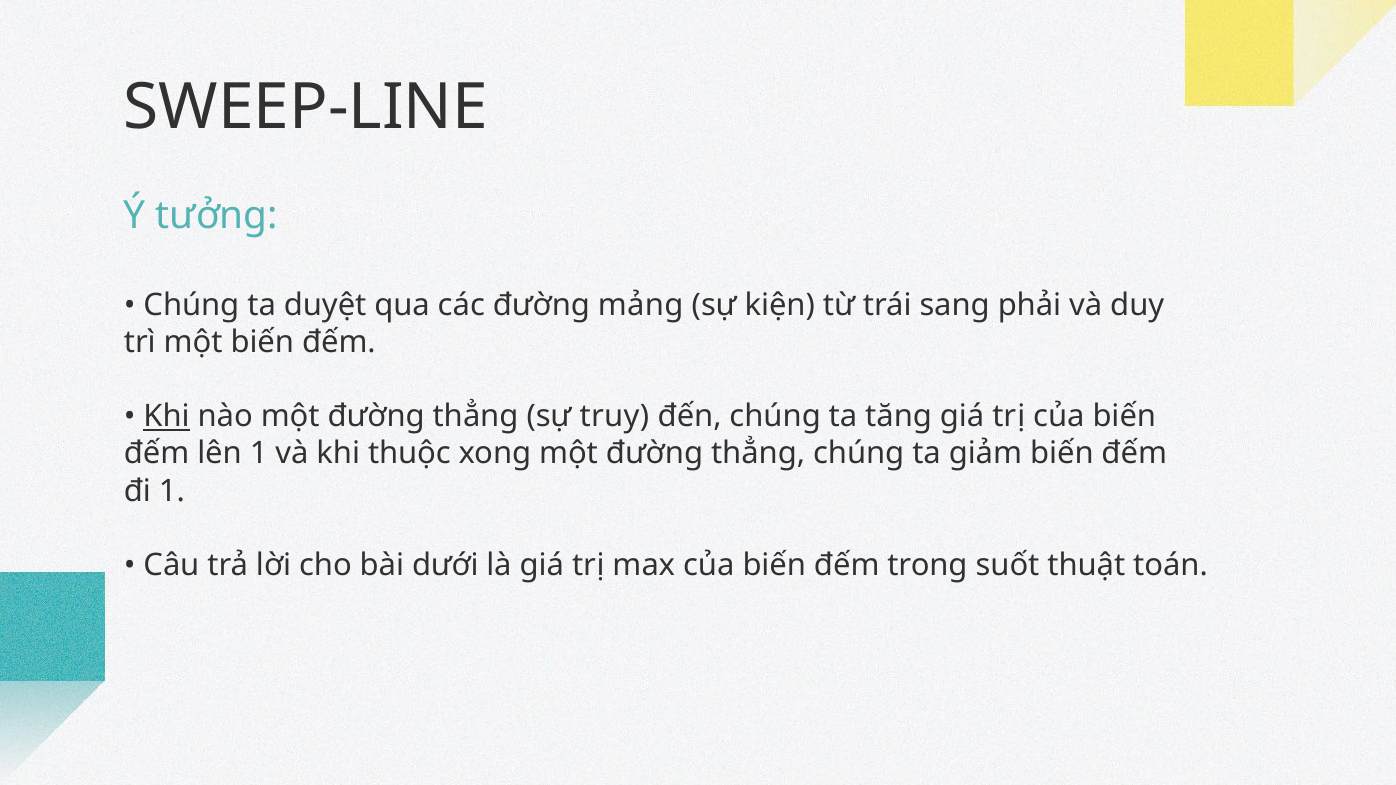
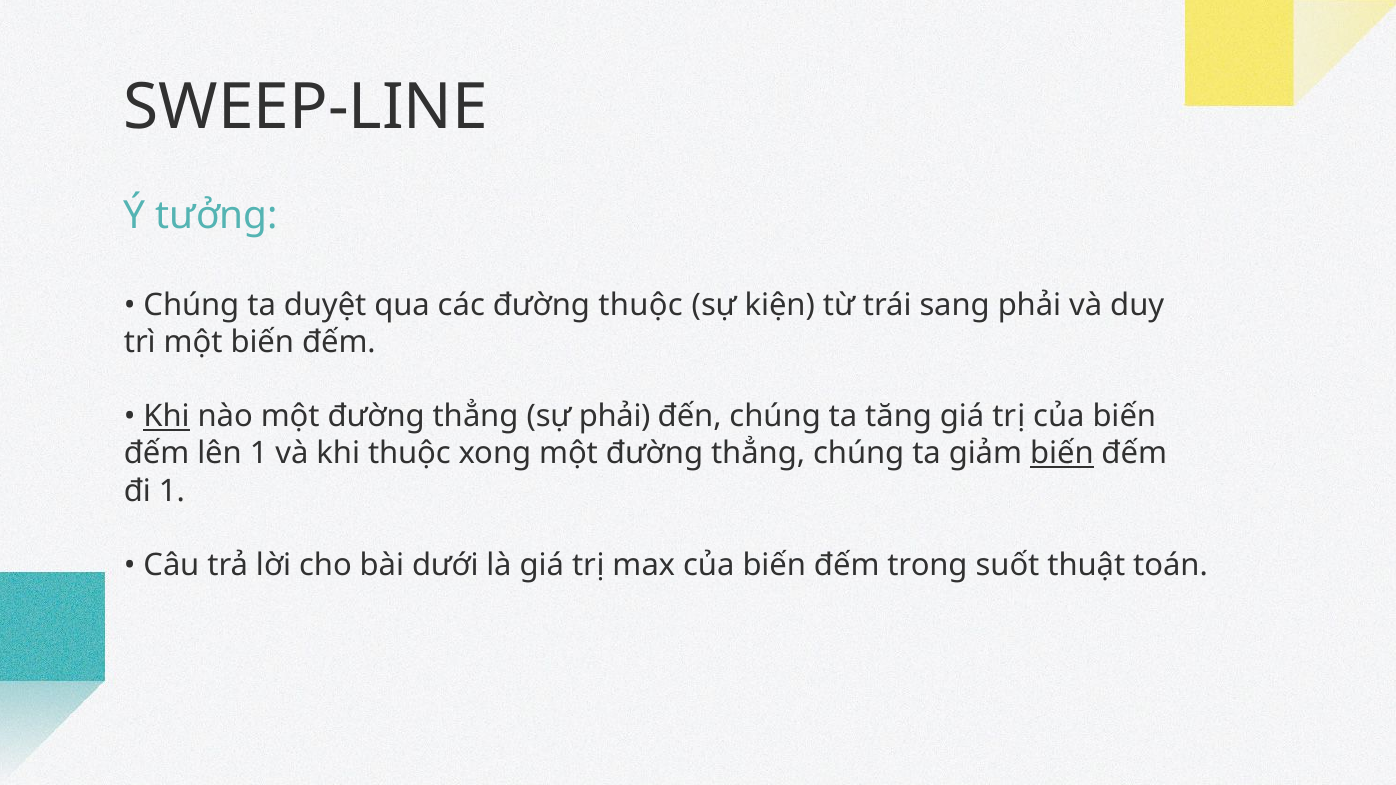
đường mảng: mảng -> thuộc
sự truy: truy -> phải
biến at (1062, 454) underline: none -> present
